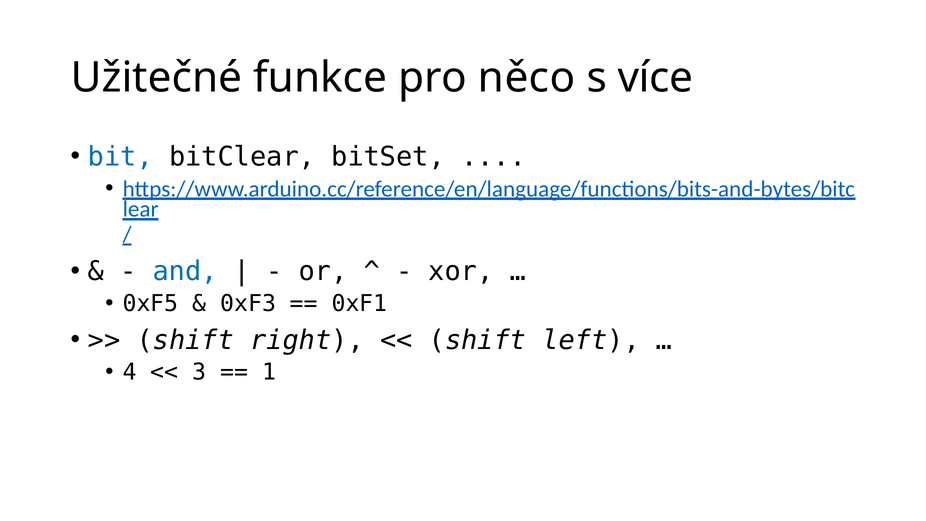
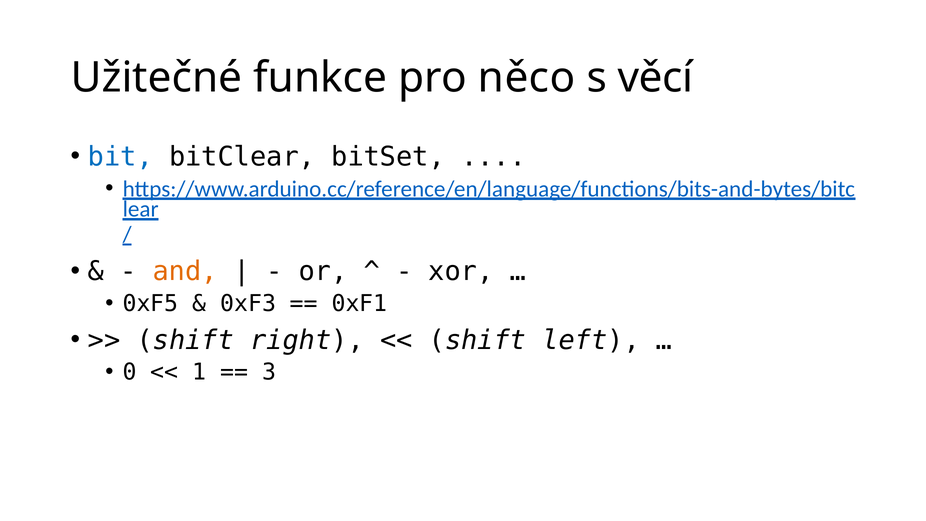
více: více -> věcí
and colour: blue -> orange
4: 4 -> 0
3: 3 -> 1
1: 1 -> 3
